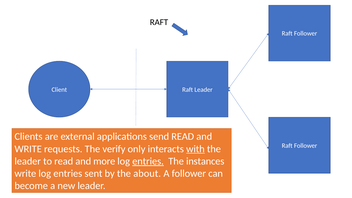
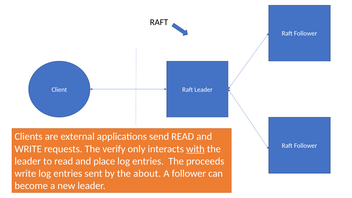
more: more -> place
entries at (148, 161) underline: present -> none
instances: instances -> proceeds
